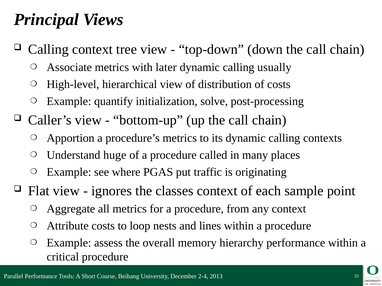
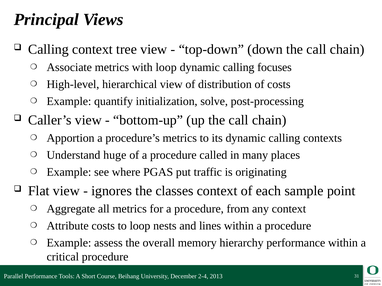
with later: later -> loop
usually: usually -> focuses
